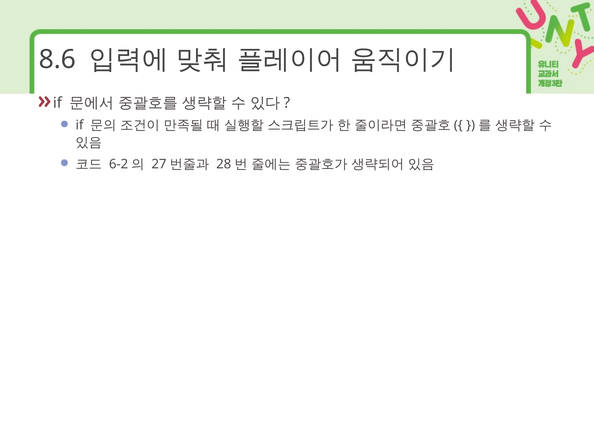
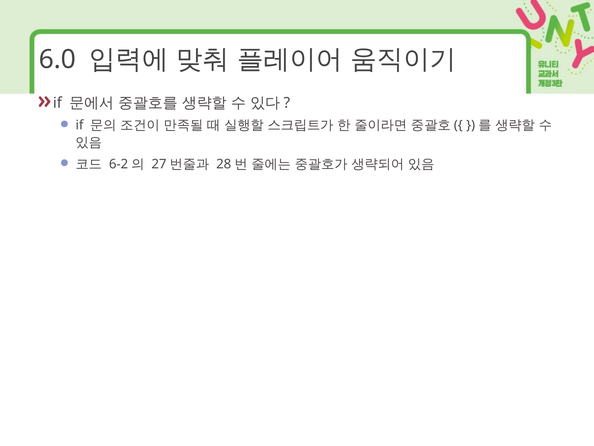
8.6: 8.6 -> 6.0
